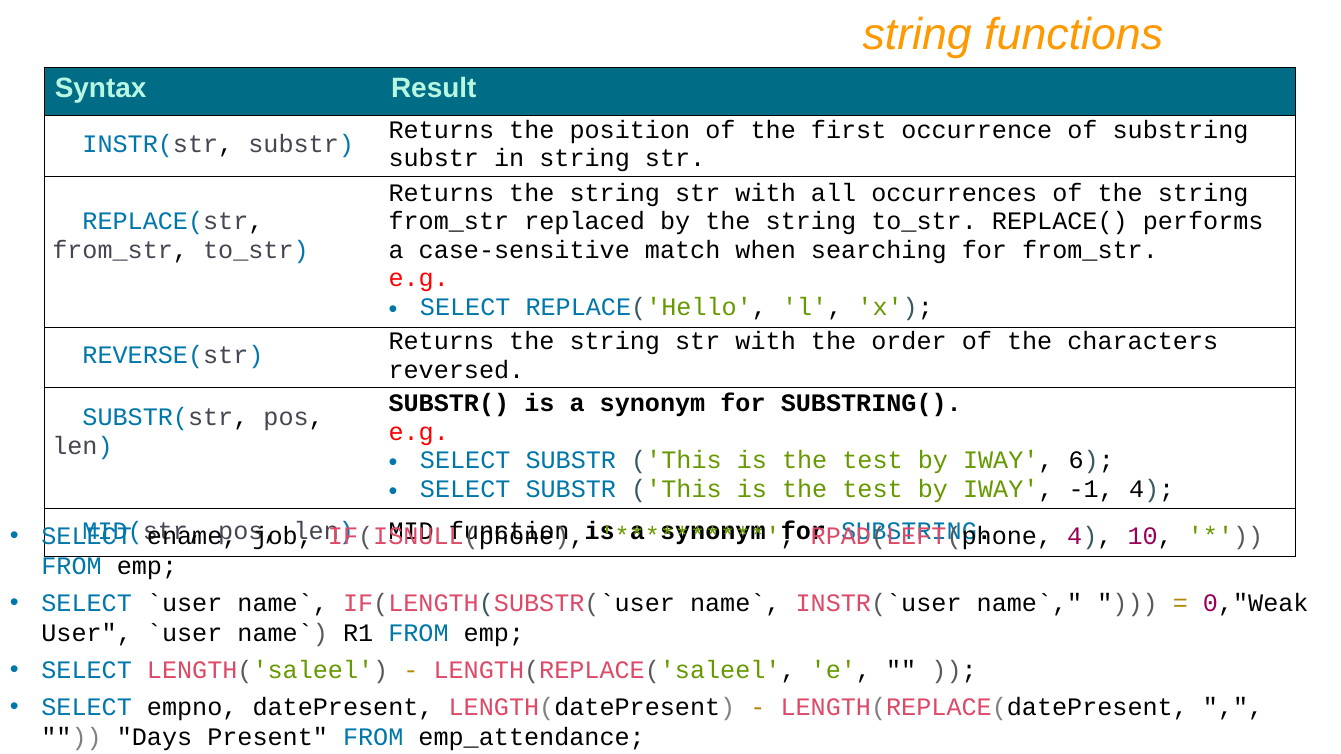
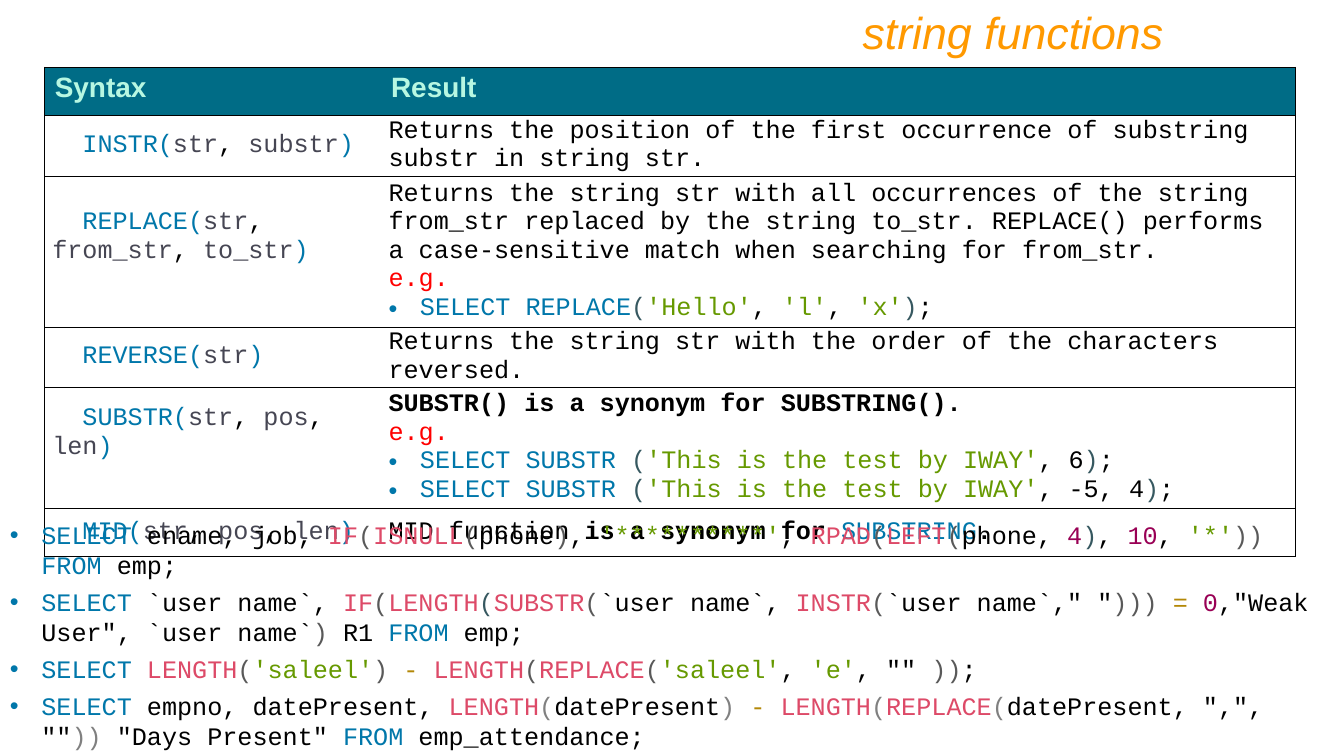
-1: -1 -> -5
